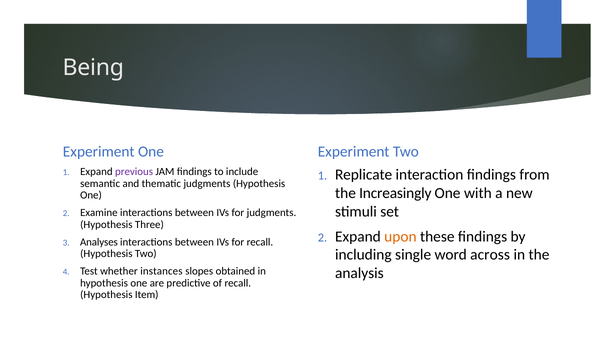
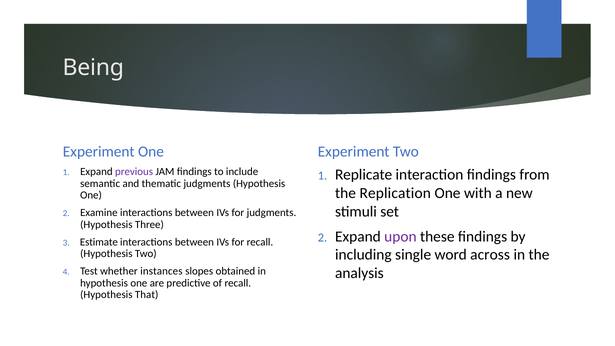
Increasingly: Increasingly -> Replication
upon colour: orange -> purple
Analyses: Analyses -> Estimate
Item: Item -> That
